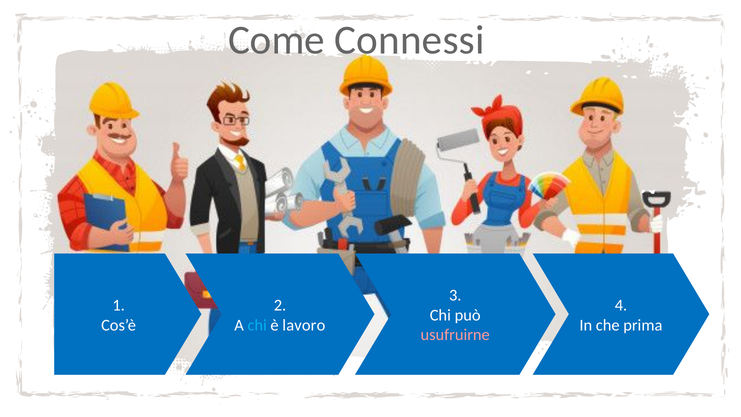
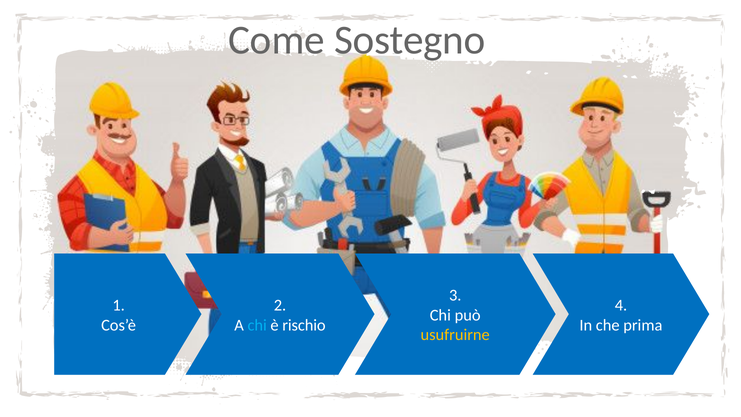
Connessi: Connessi -> Sostegno
lavoro: lavoro -> rischio
usufruirne colour: pink -> yellow
